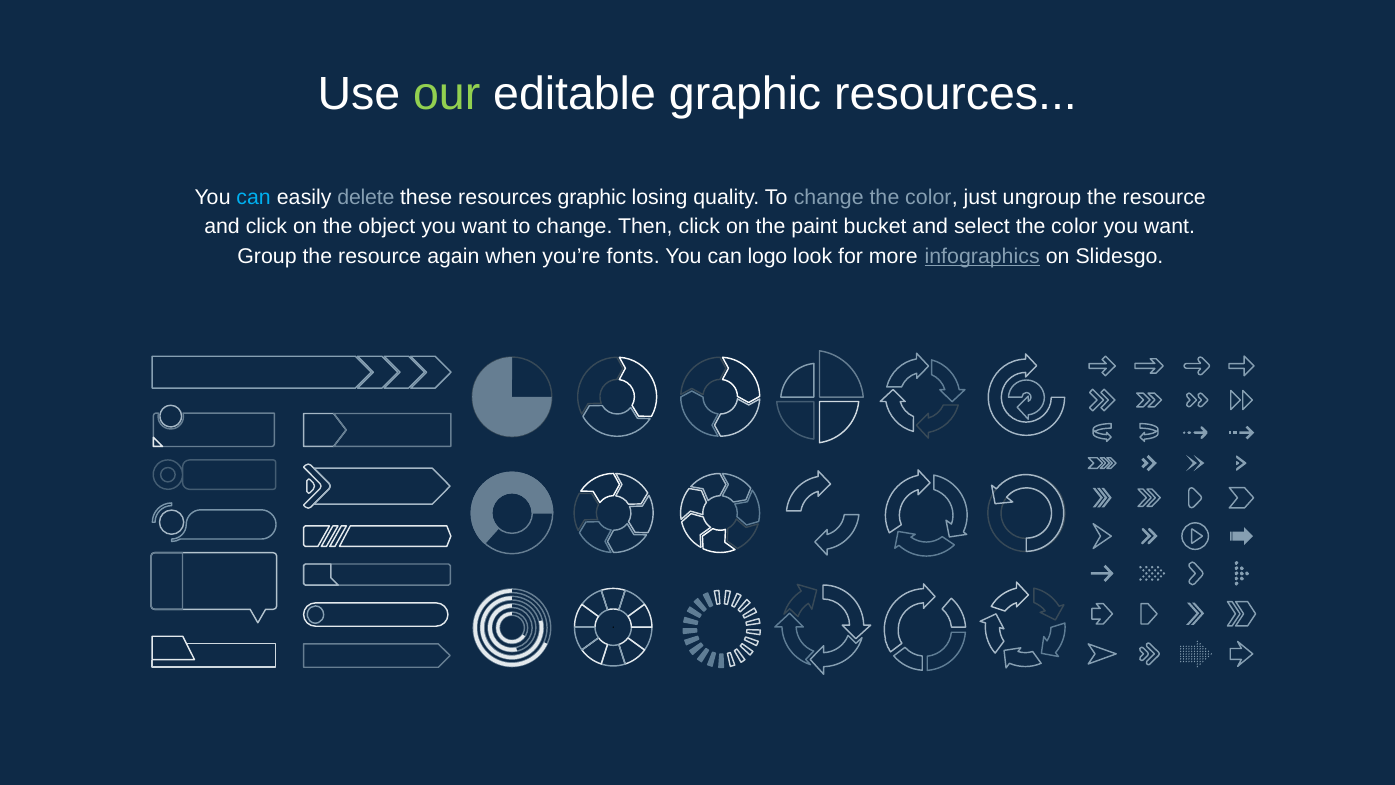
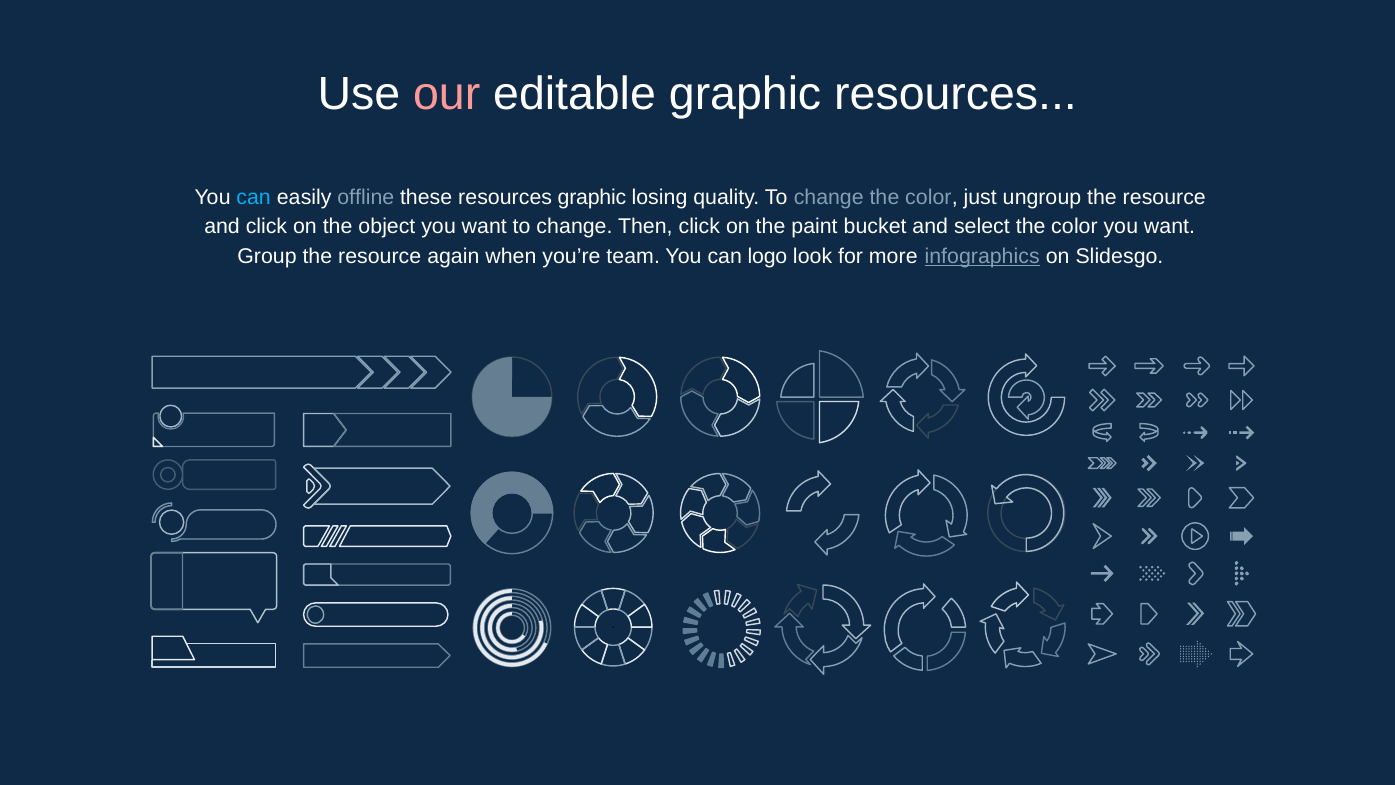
our colour: light green -> pink
delete: delete -> offline
fonts: fonts -> team
